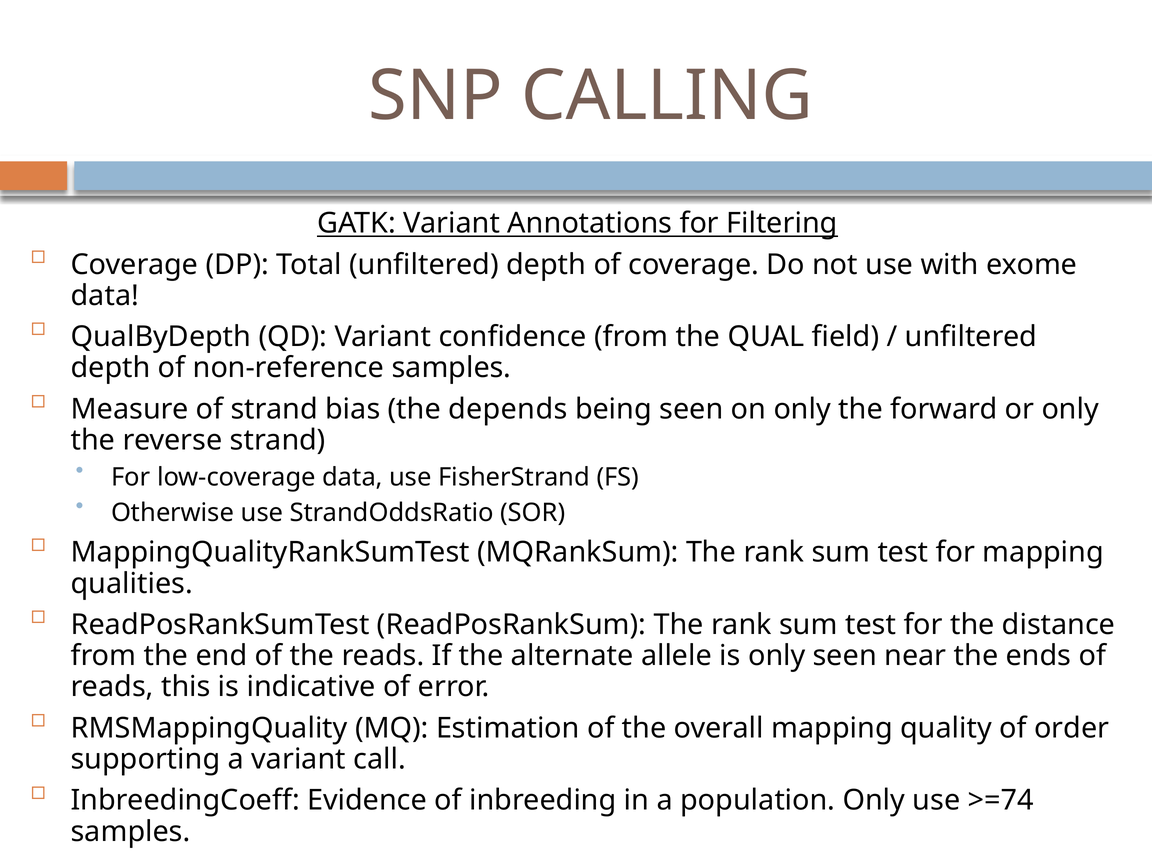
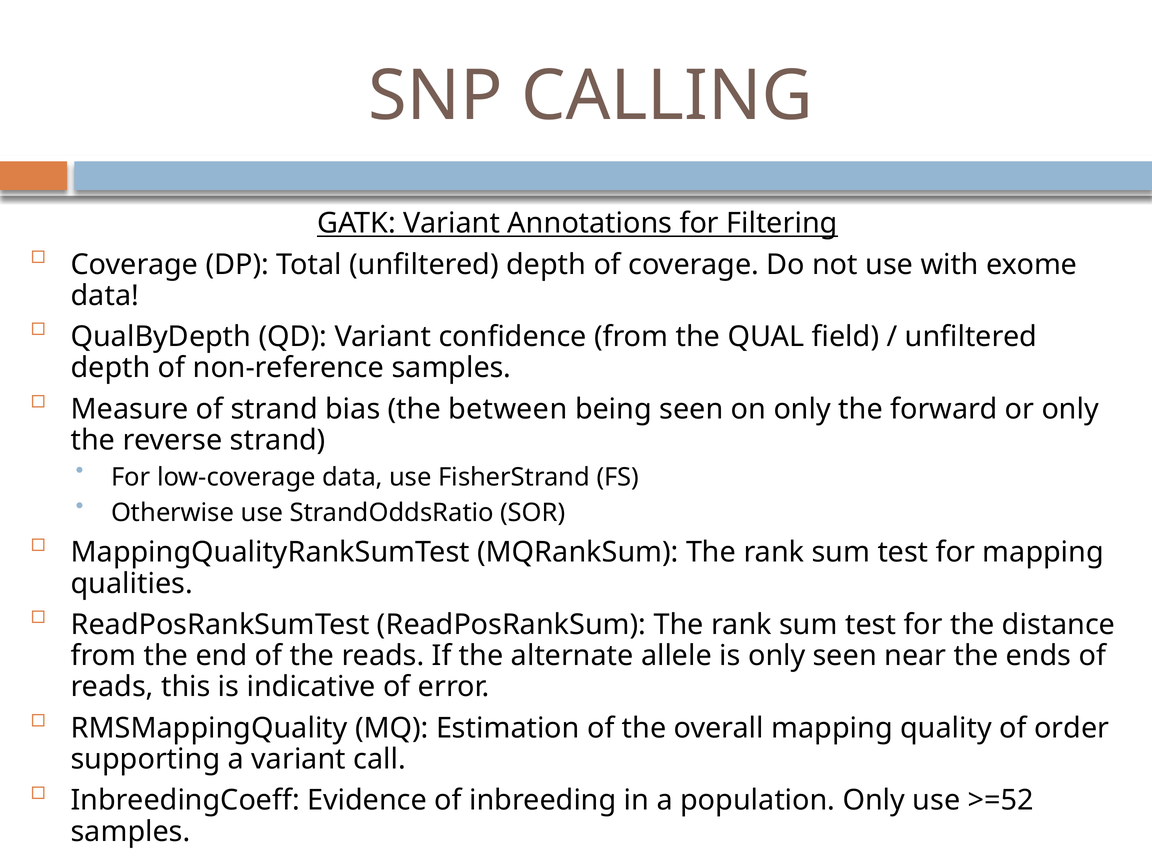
depends: depends -> between
>=74: >=74 -> >=52
